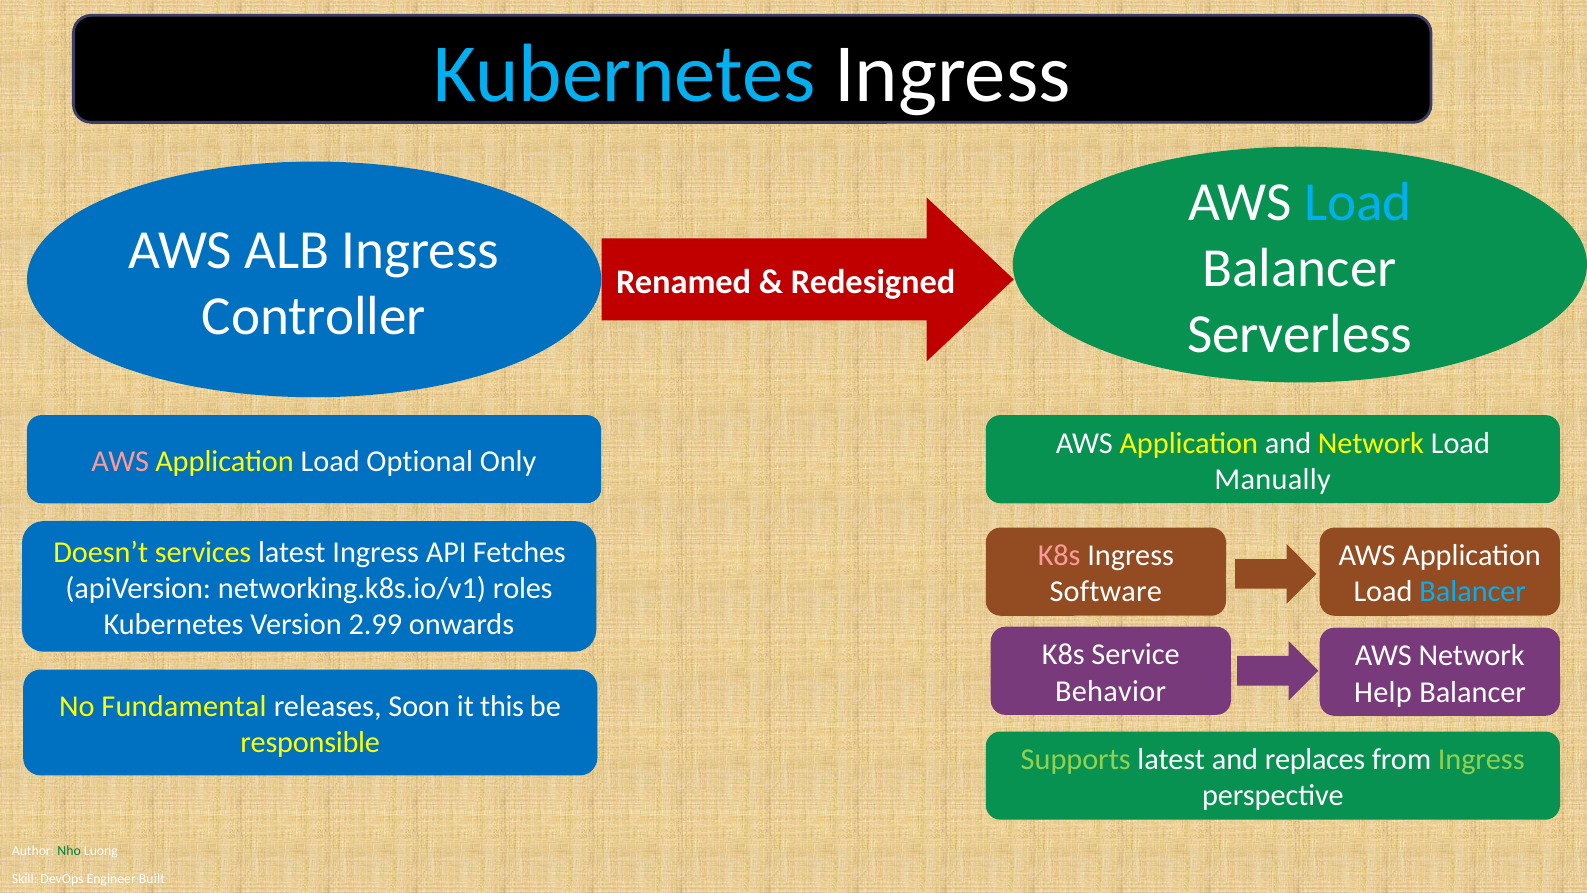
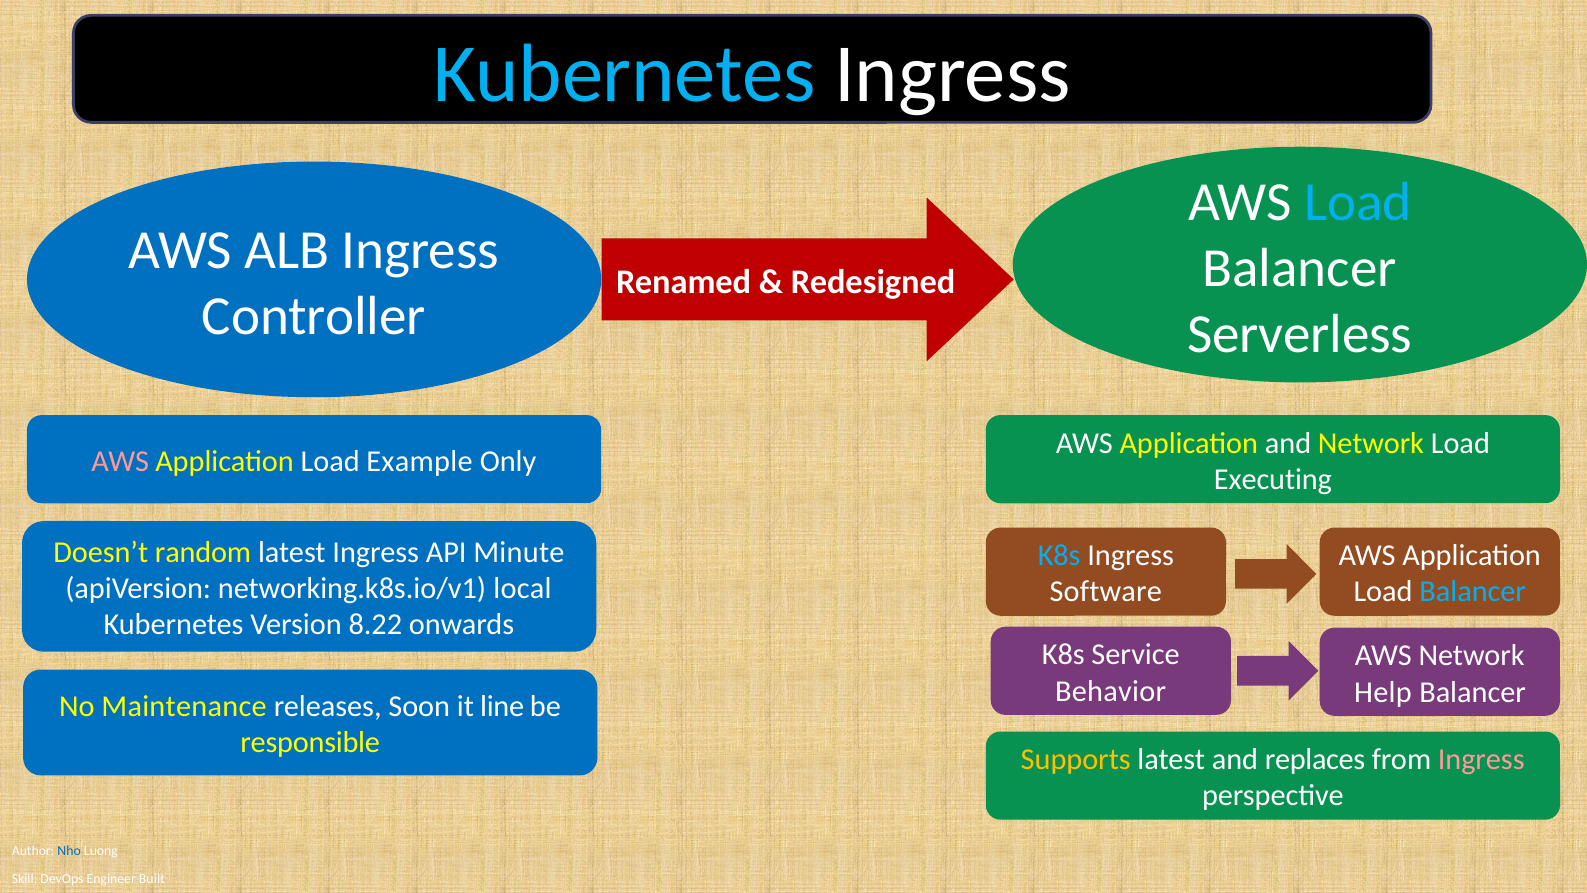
Optional: Optional -> Example
Manually: Manually -> Executing
services: services -> random
Fetches: Fetches -> Minute
K8s at (1059, 555) colour: pink -> light blue
roles: roles -> local
2.99: 2.99 -> 8.22
Fundamental: Fundamental -> Maintenance
this: this -> line
Supports colour: light green -> yellow
Ingress at (1481, 759) colour: light green -> pink
Nho colour: green -> blue
